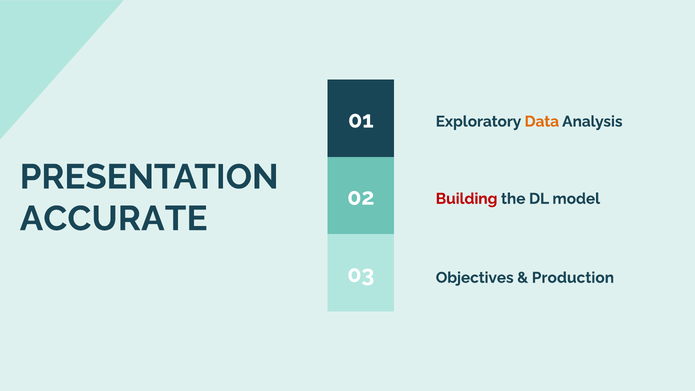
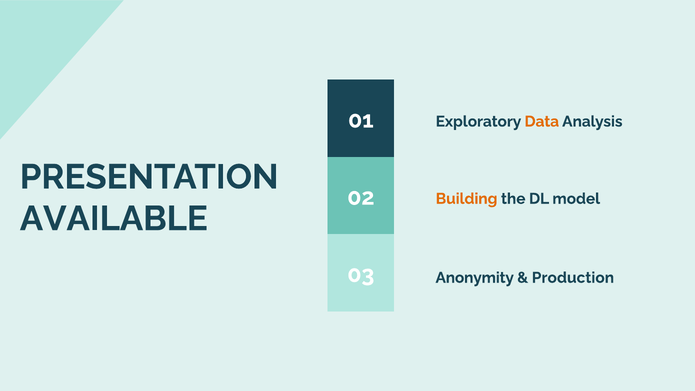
Building colour: red -> orange
ACCURATE: ACCURATE -> AVAILABLE
Objectives: Objectives -> Anonymity
